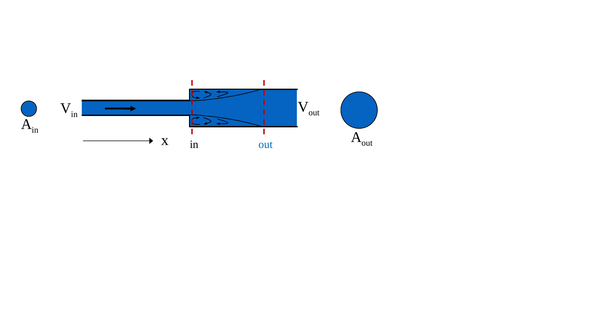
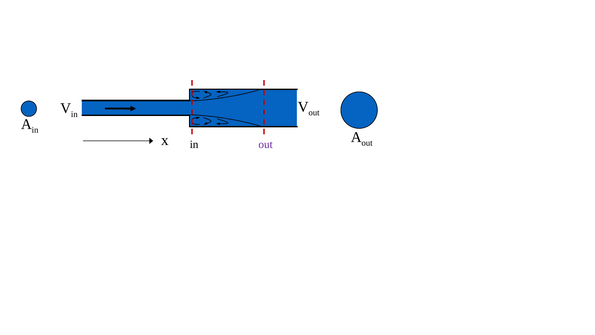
out at (266, 144) colour: blue -> purple
